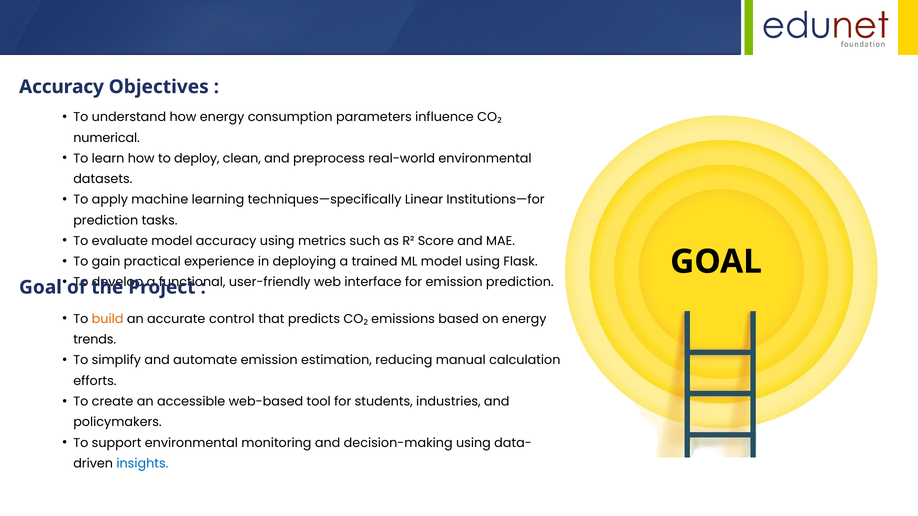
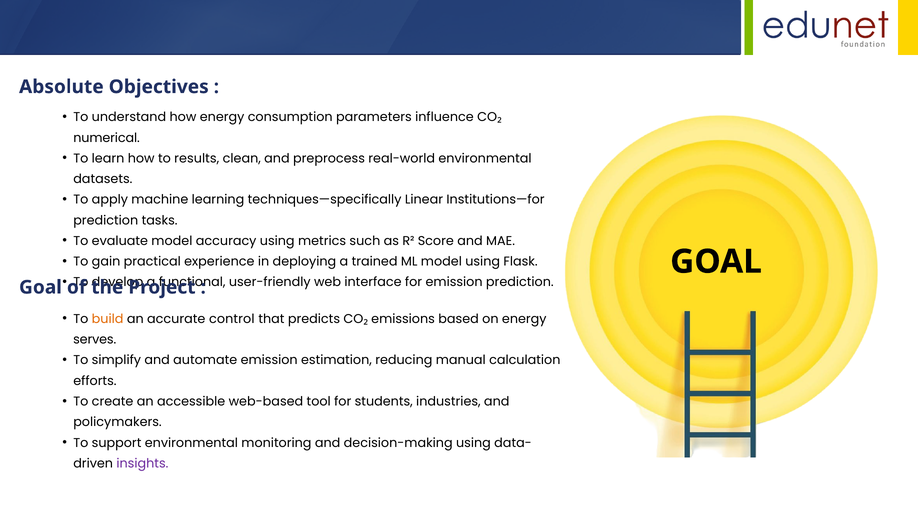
Accuracy at (61, 87): Accuracy -> Absolute
deploy: deploy -> results
trends: trends -> serves
insights colour: blue -> purple
